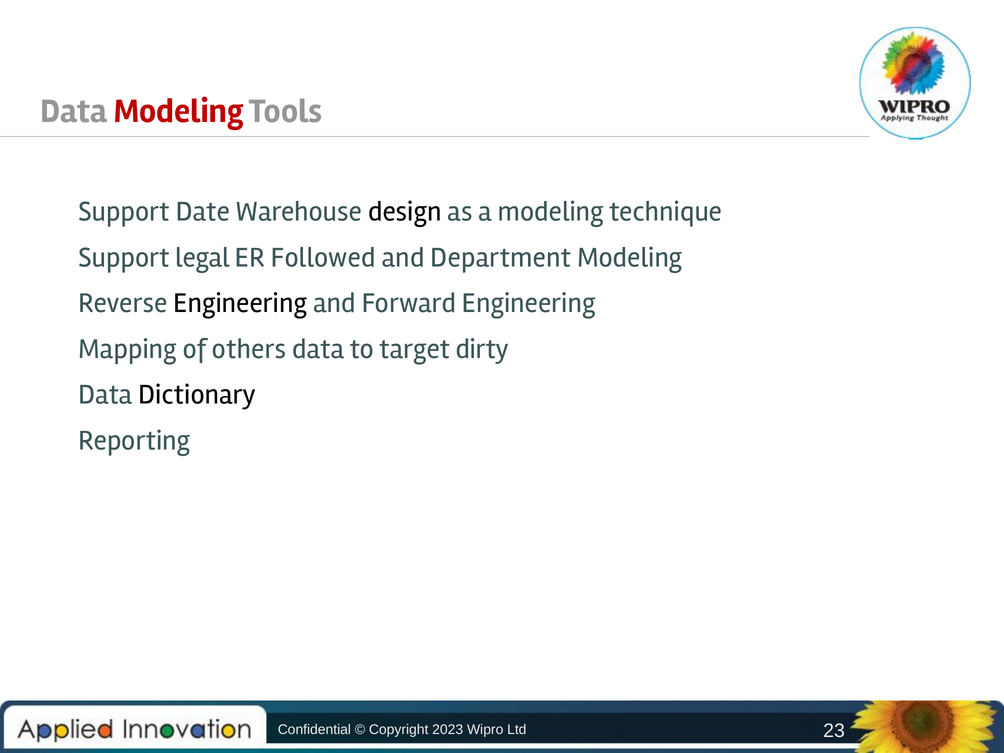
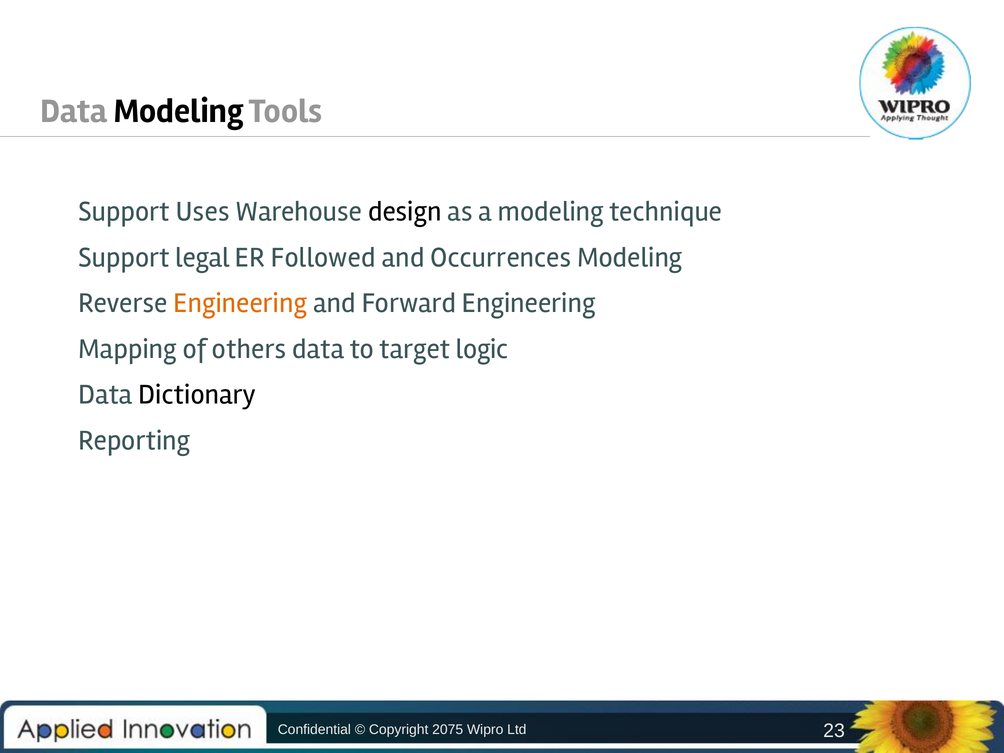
Modeling at (179, 111) colour: red -> black
Date: Date -> Uses
Department: Department -> Occurrences
Engineering at (240, 303) colour: black -> orange
dirty: dirty -> logic
2023: 2023 -> 2075
